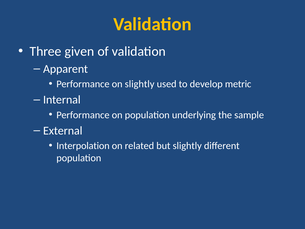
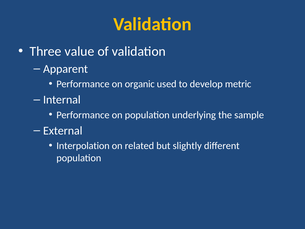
given: given -> value
on slightly: slightly -> organic
